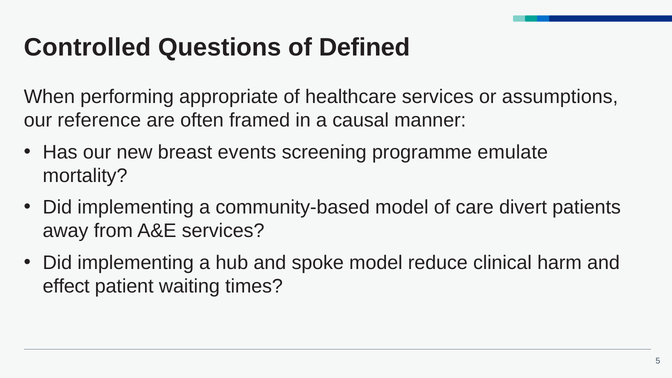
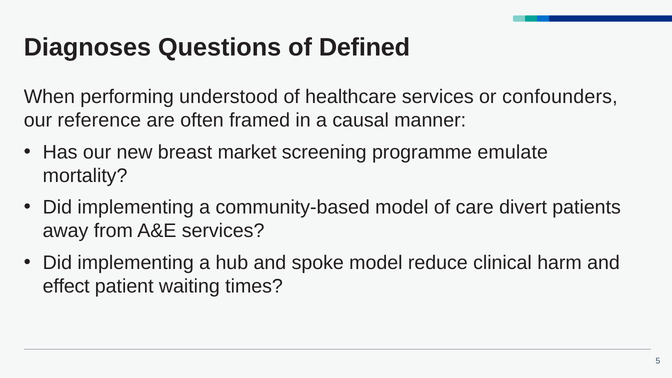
Controlled: Controlled -> Diagnoses
appropriate: appropriate -> understood
assumptions: assumptions -> confounders
events: events -> market
